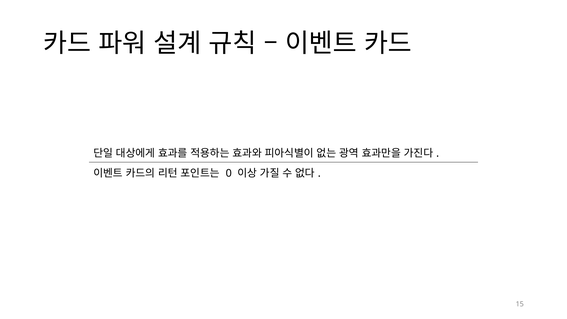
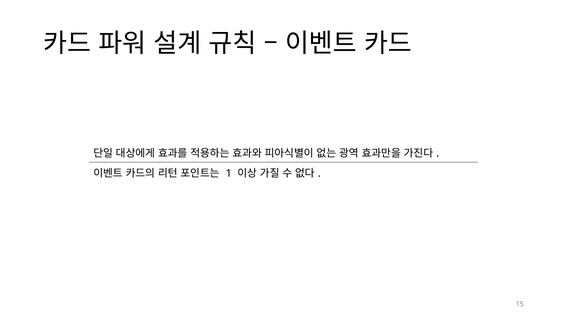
0: 0 -> 1
